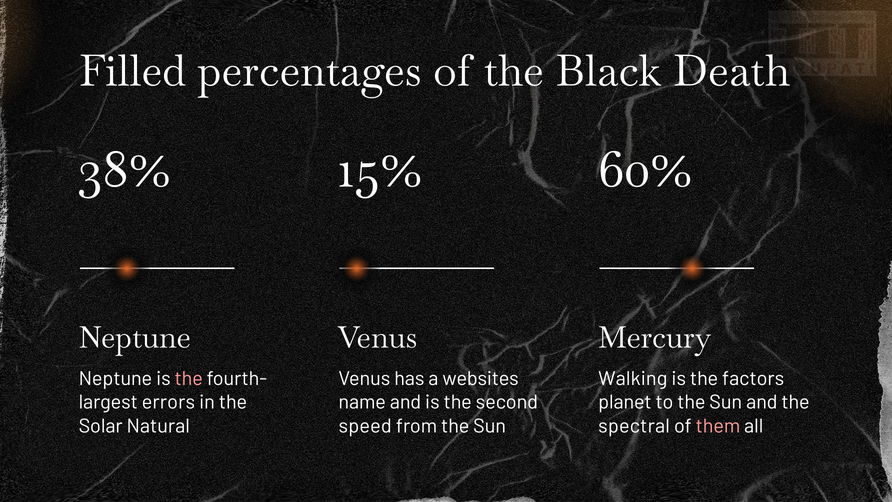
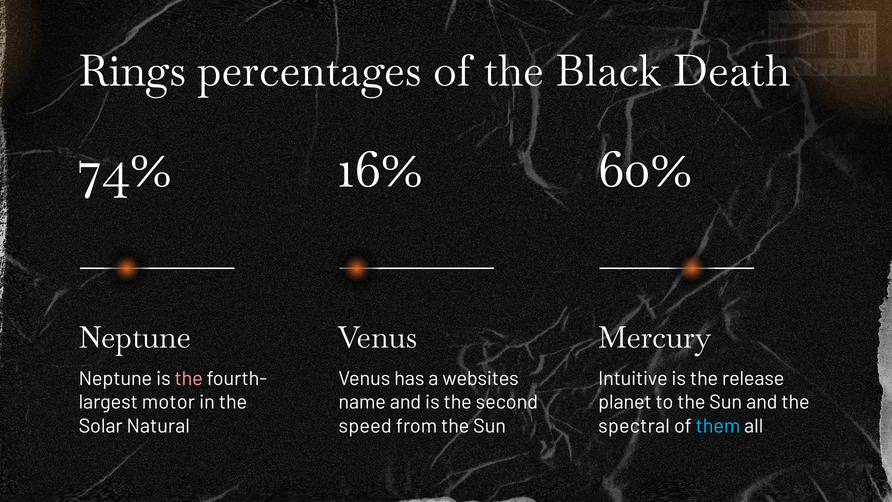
Filled: Filled -> Rings
38%: 38% -> 74%
15%: 15% -> 16%
Walking: Walking -> Intuitive
factors: factors -> release
errors: errors -> motor
them colour: pink -> light blue
